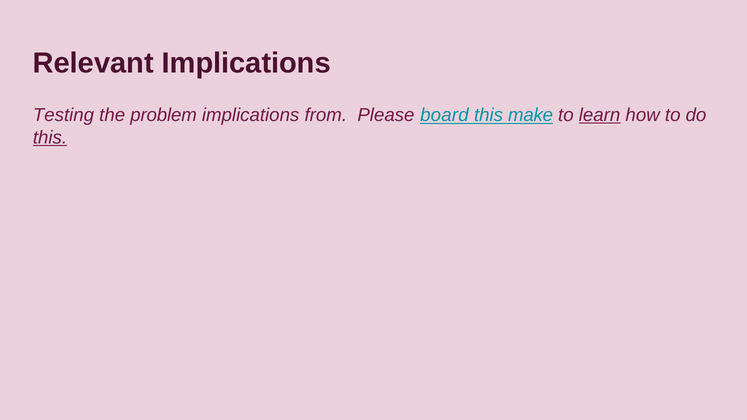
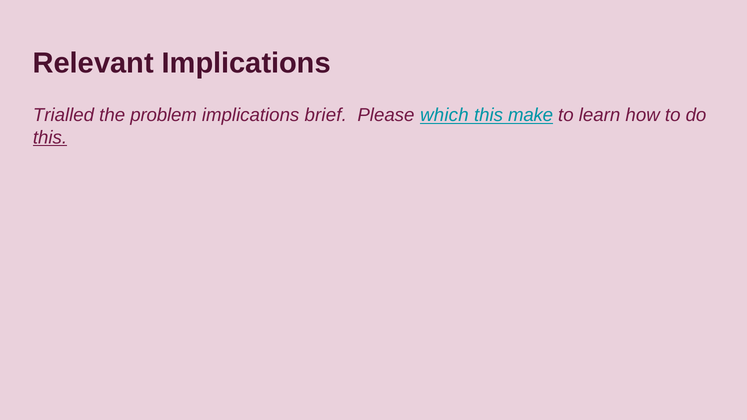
Testing: Testing -> Trialled
from: from -> brief
board: board -> which
learn underline: present -> none
